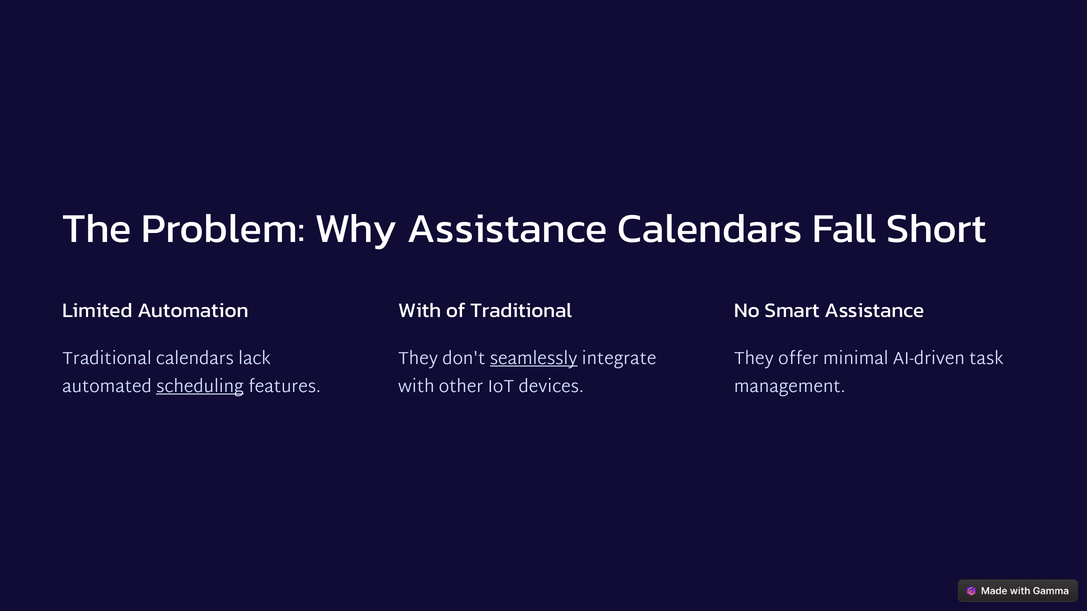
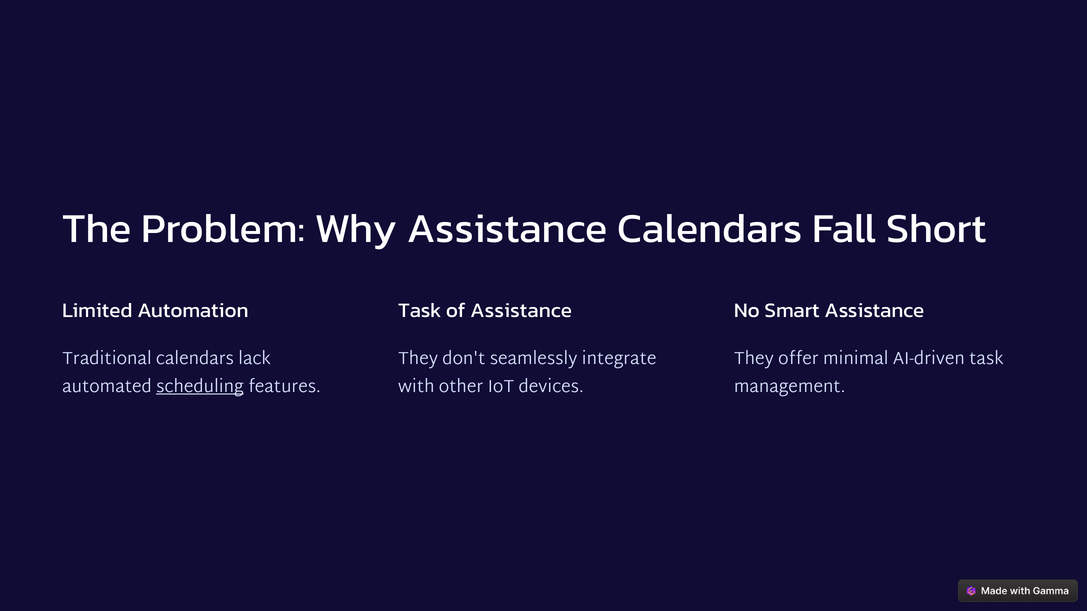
With at (420, 311): With -> Task
of Traditional: Traditional -> Assistance
seamlessly underline: present -> none
